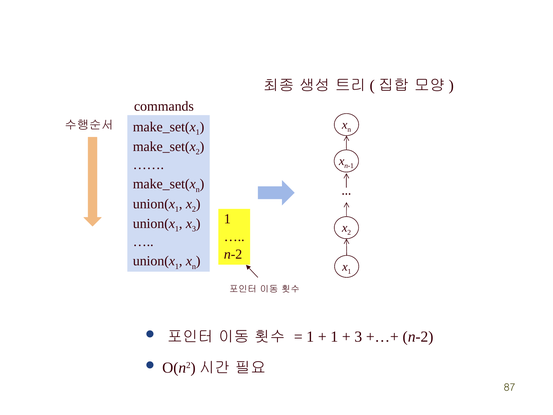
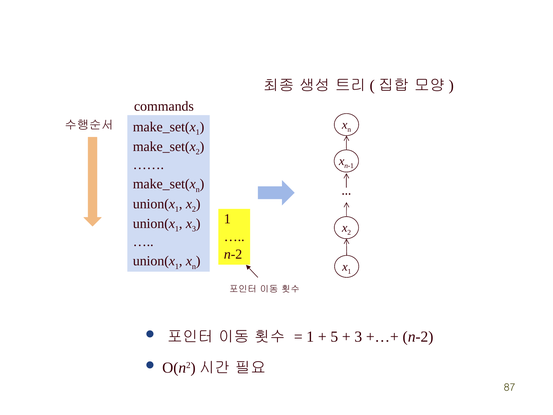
1 at (334, 337): 1 -> 5
